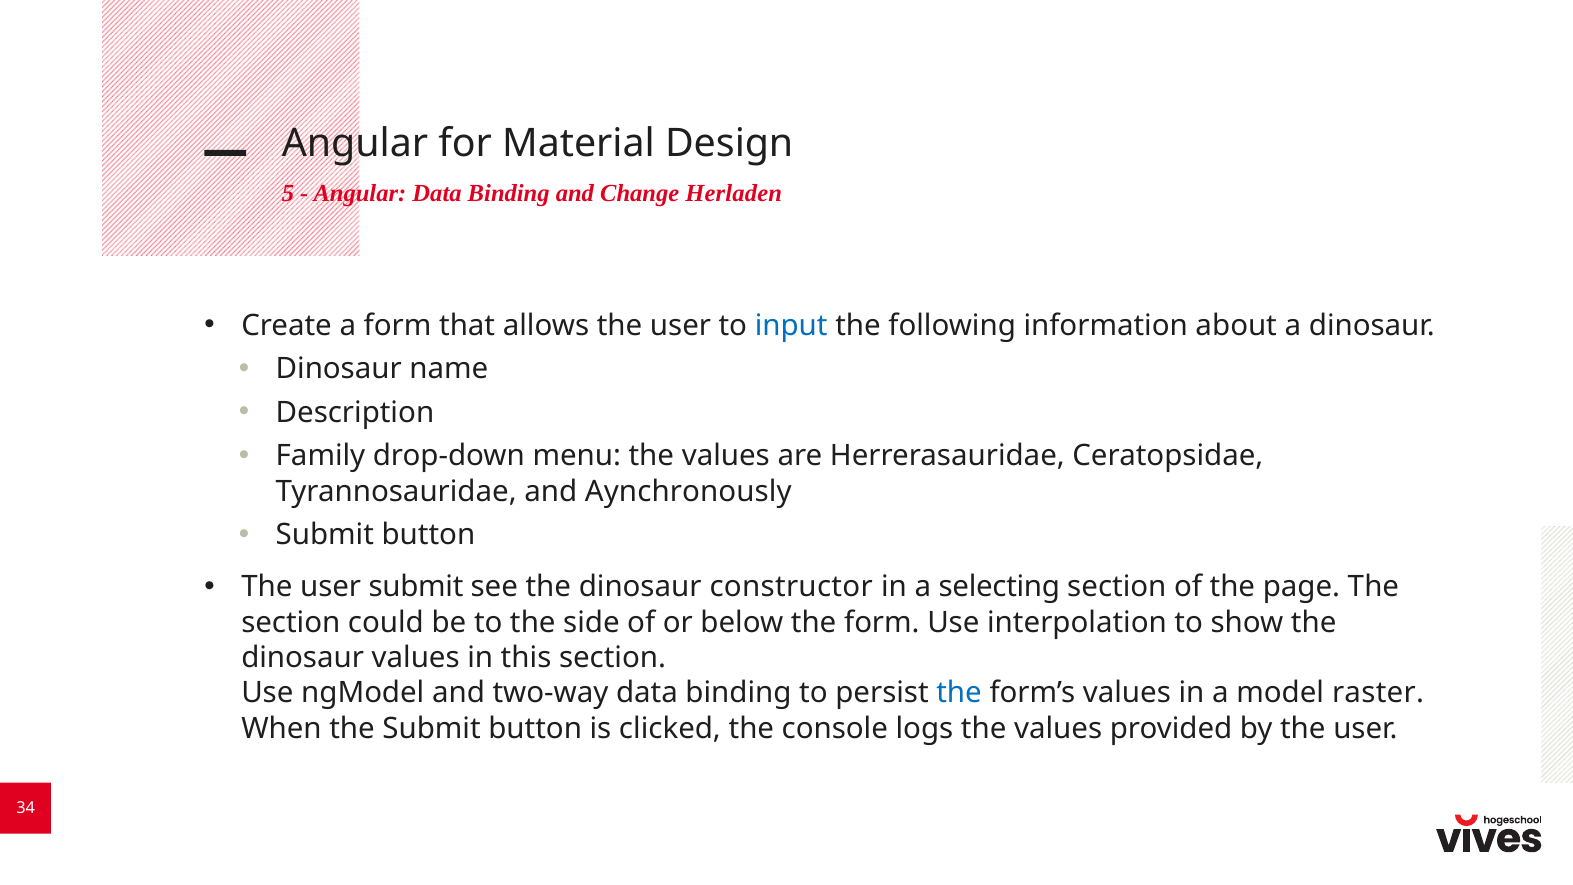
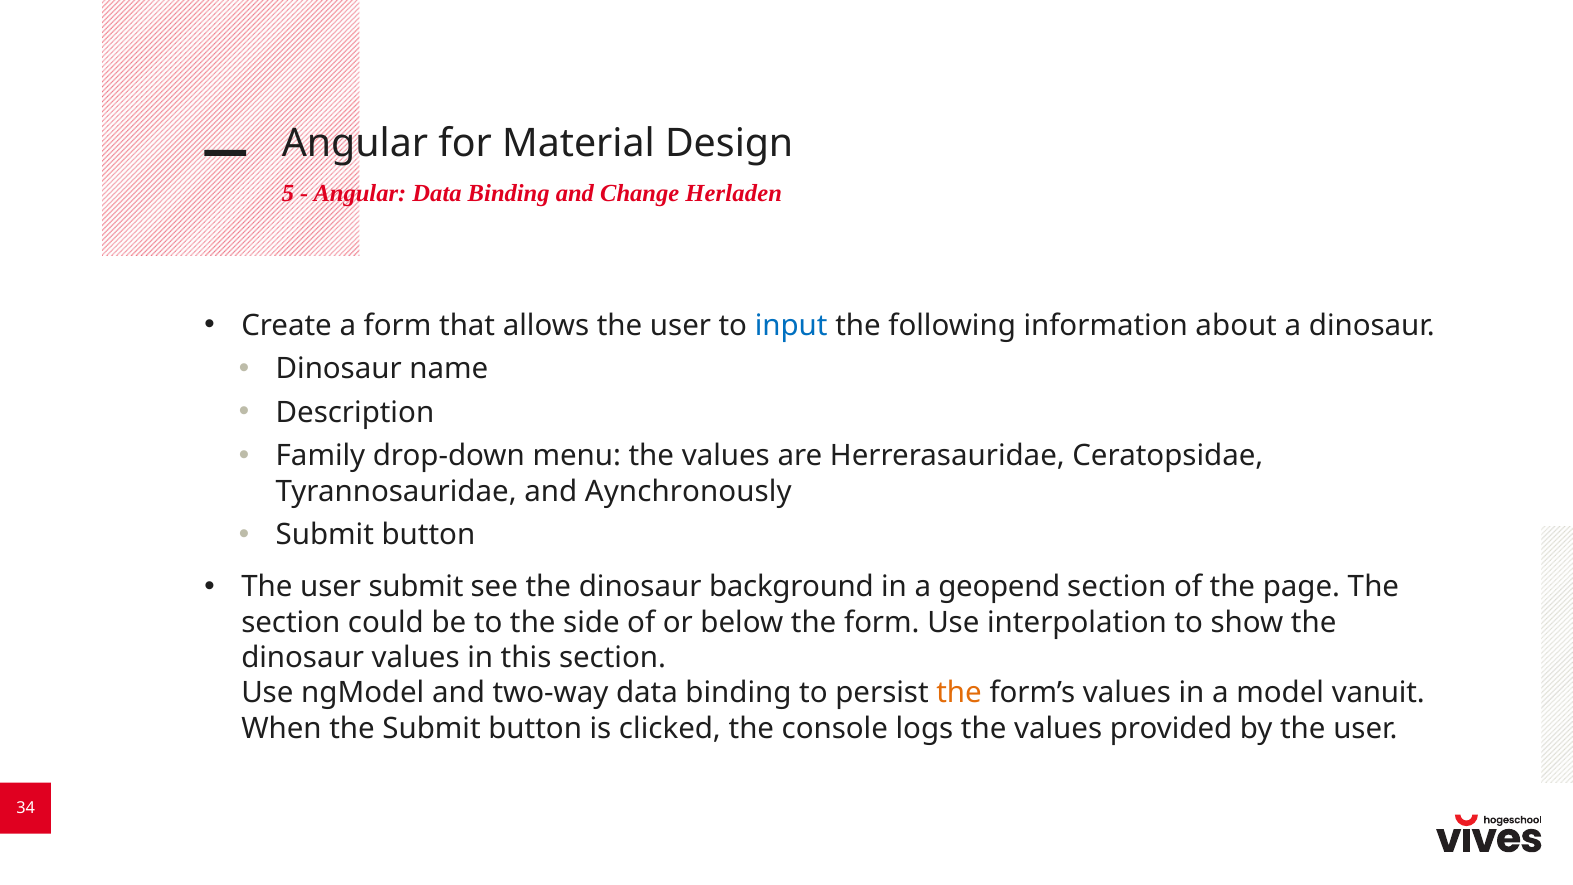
constructor: constructor -> background
selecting: selecting -> geopend
the at (959, 693) colour: blue -> orange
raster: raster -> vanuit
